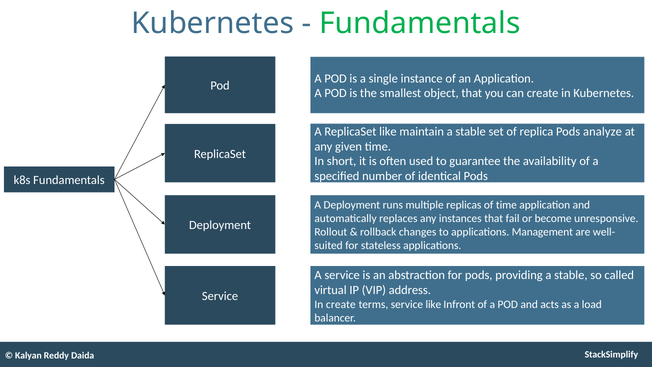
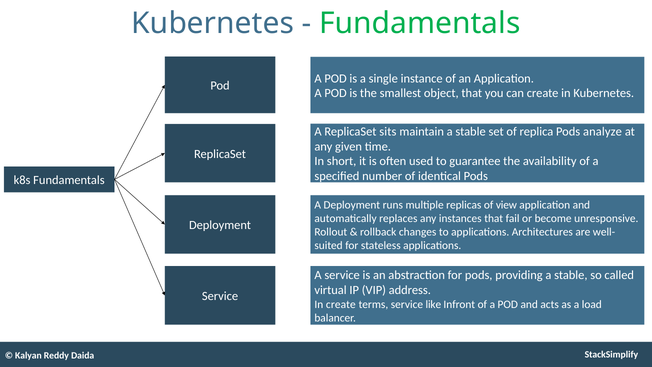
ReplicaSet like: like -> sits
of time: time -> view
Management: Management -> Architectures
